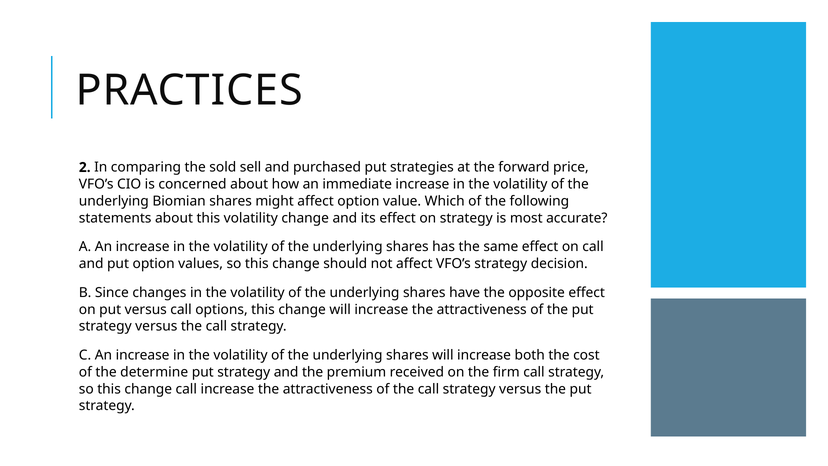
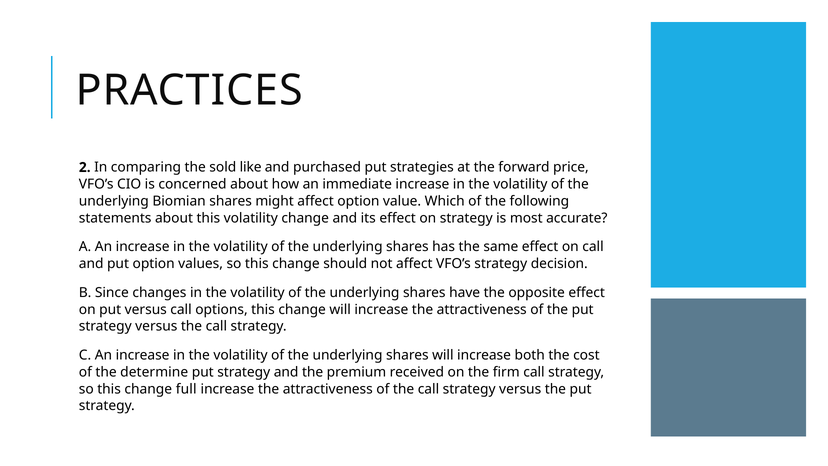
sell: sell -> like
change call: call -> full
